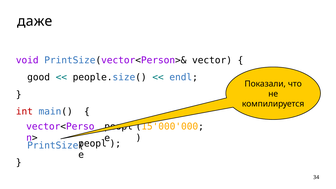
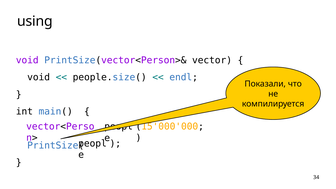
даже: даже -> using
good at (39, 77): good -> void
int colour: red -> black
